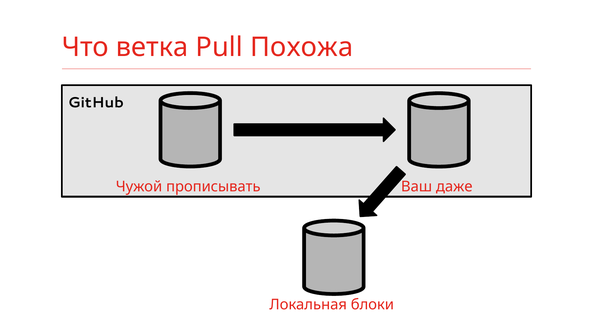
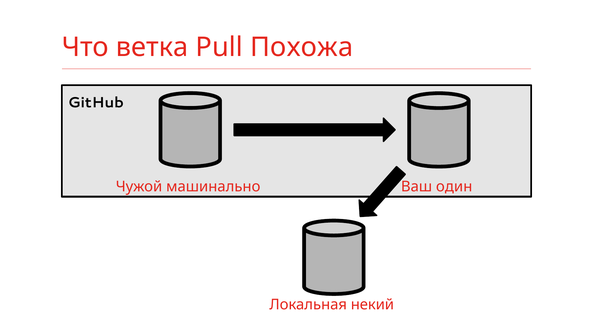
прописывать: прописывать -> машинально
даже: даже -> один
блоки: блоки -> некий
